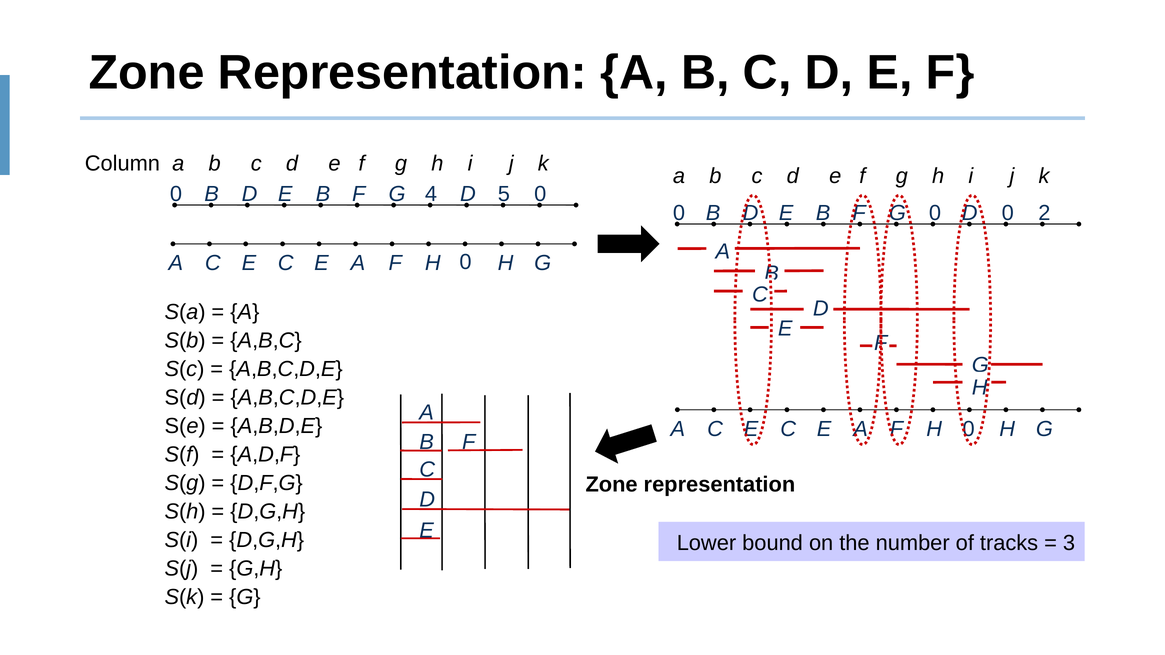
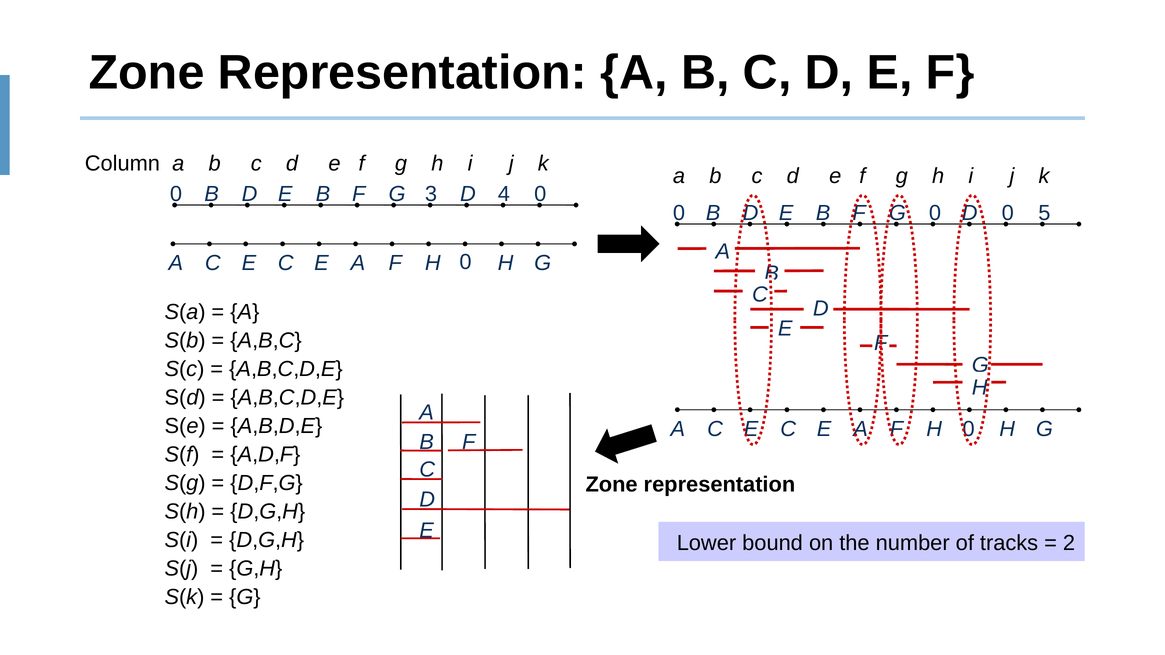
4: 4 -> 3
5: 5 -> 4
2: 2 -> 5
3: 3 -> 2
